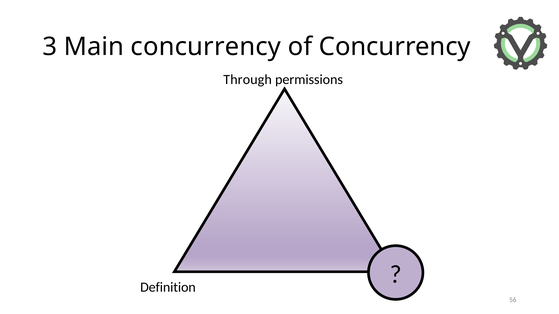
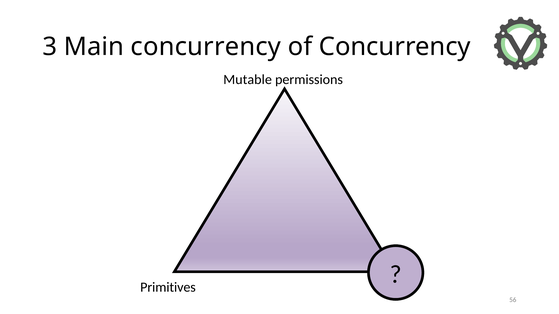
Through: Through -> Mutable
Definition: Definition -> Primitives
